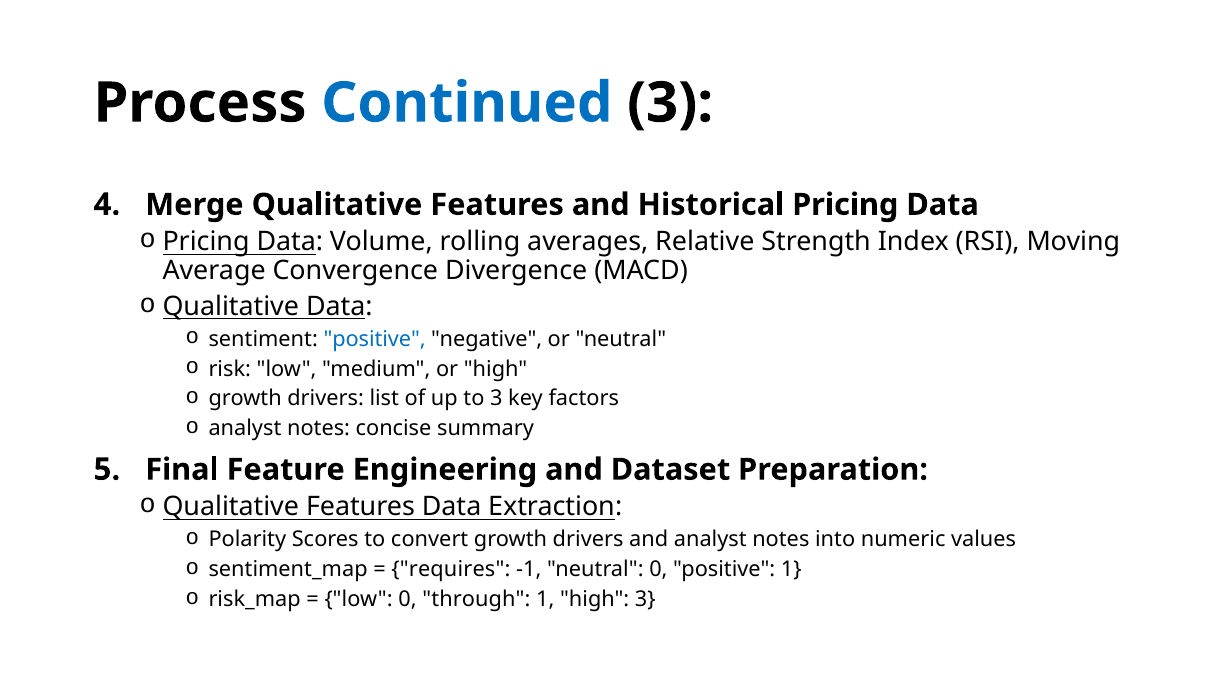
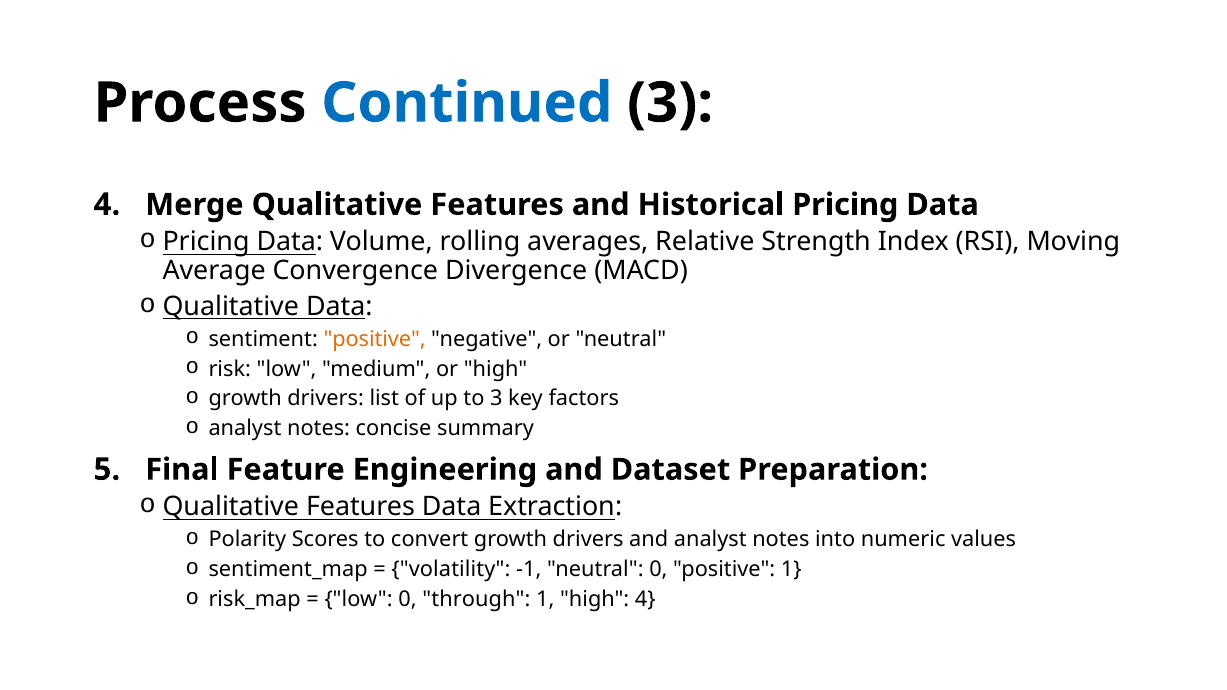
positive at (375, 339) colour: blue -> orange
requires: requires -> volatility
high 3: 3 -> 4
